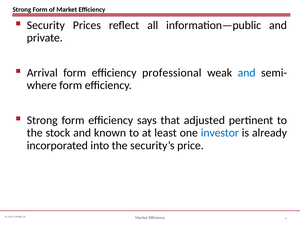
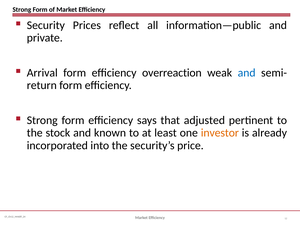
professional: professional -> overreaction
where: where -> return
investor colour: blue -> orange
